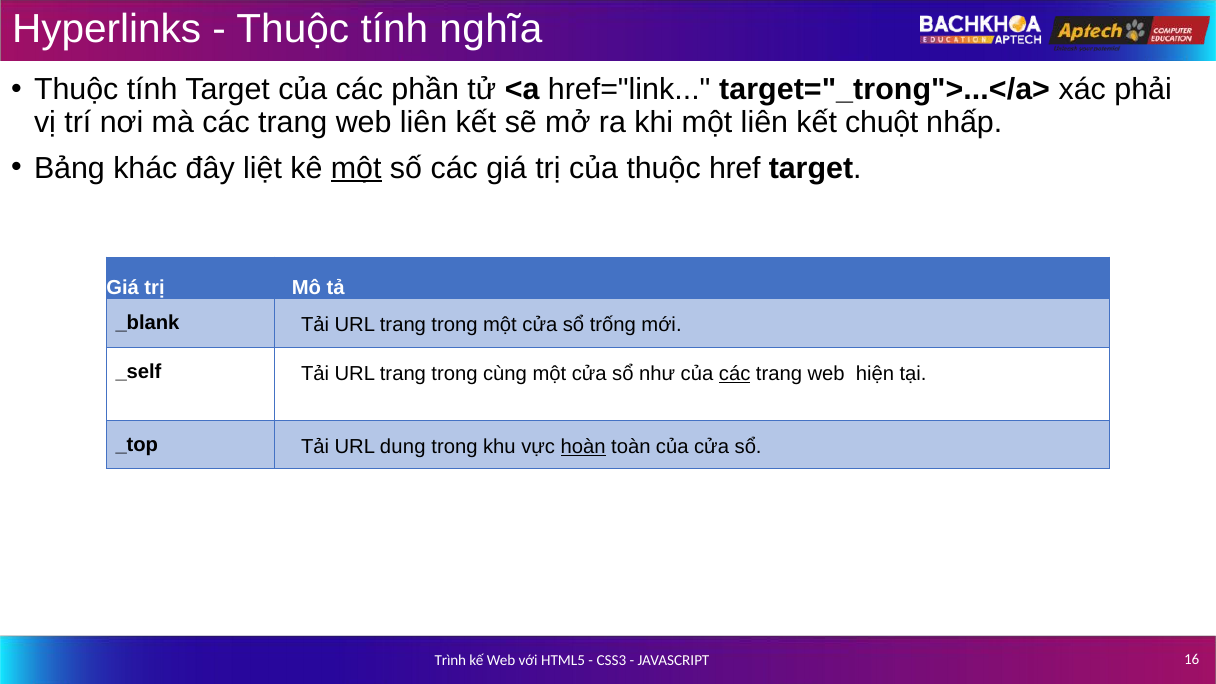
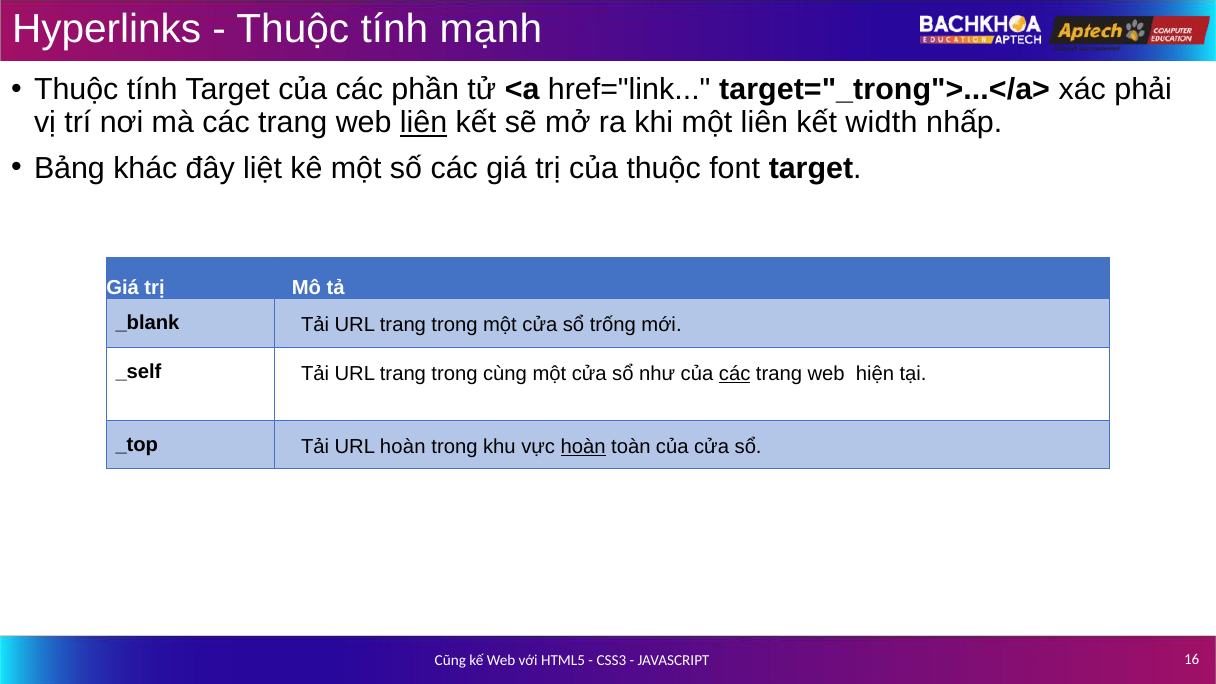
nghĩa: nghĩa -> mạnh
liên at (424, 123) underline: none -> present
chuột: chuột -> width
một at (356, 168) underline: present -> none
href: href -> font
URL dung: dung -> hoàn
Trình: Trình -> Cũng
